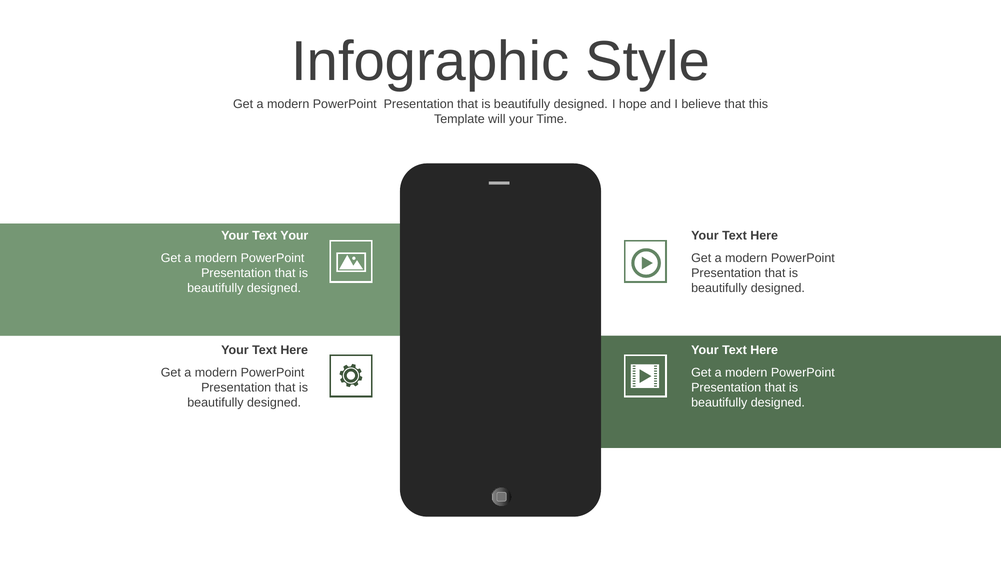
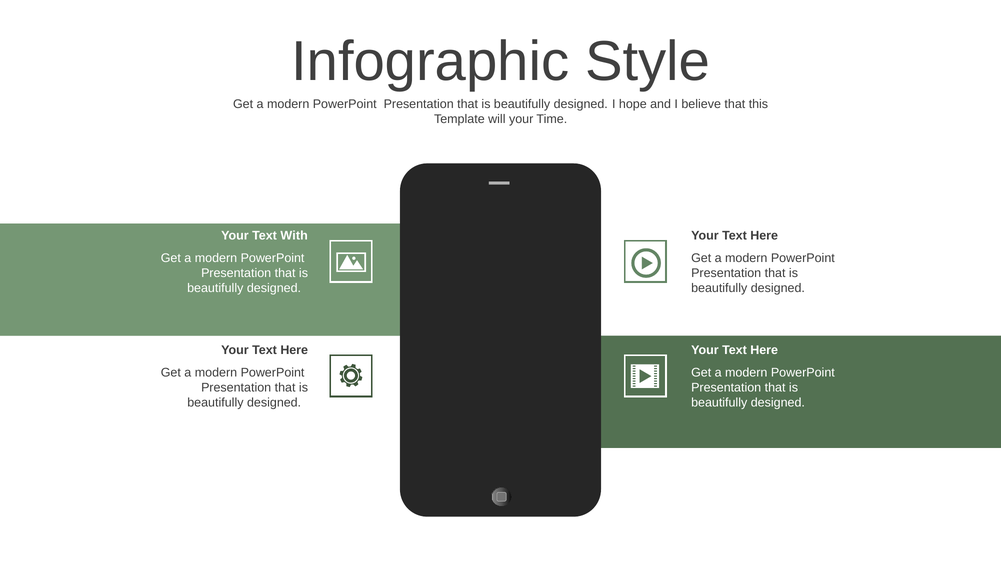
Text Your: Your -> With
